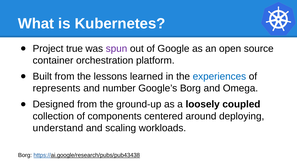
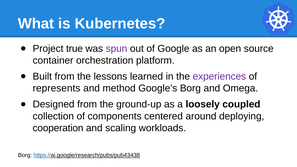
experiences colour: blue -> purple
number: number -> method
understand: understand -> cooperation
